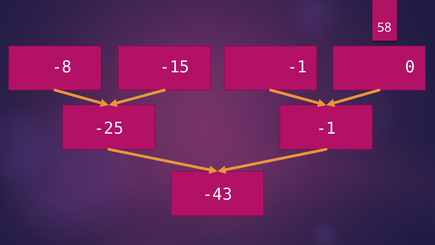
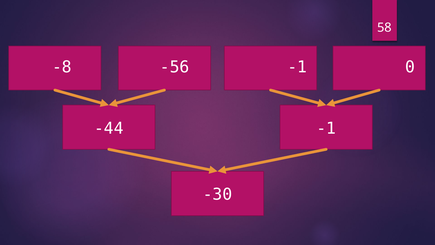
-15: -15 -> -56
-25: -25 -> -44
-43: -43 -> -30
